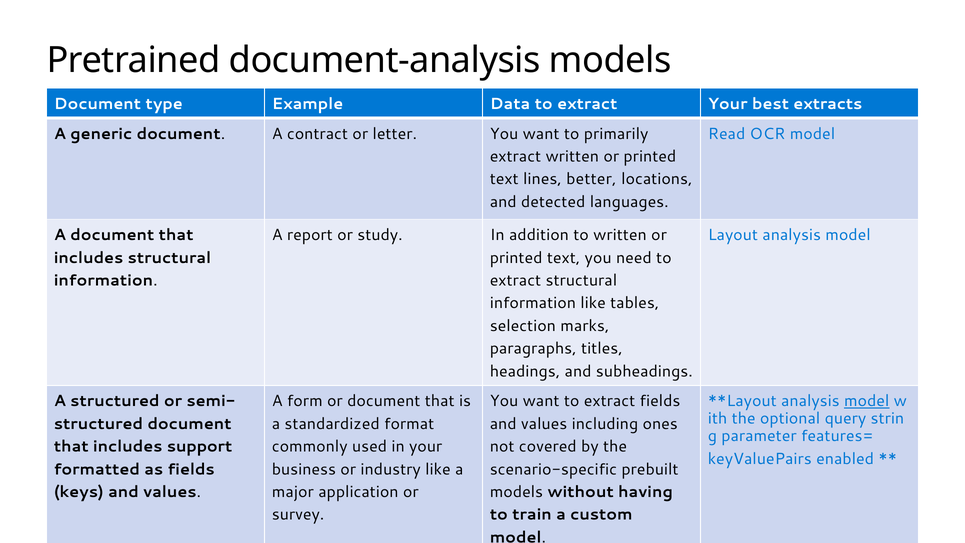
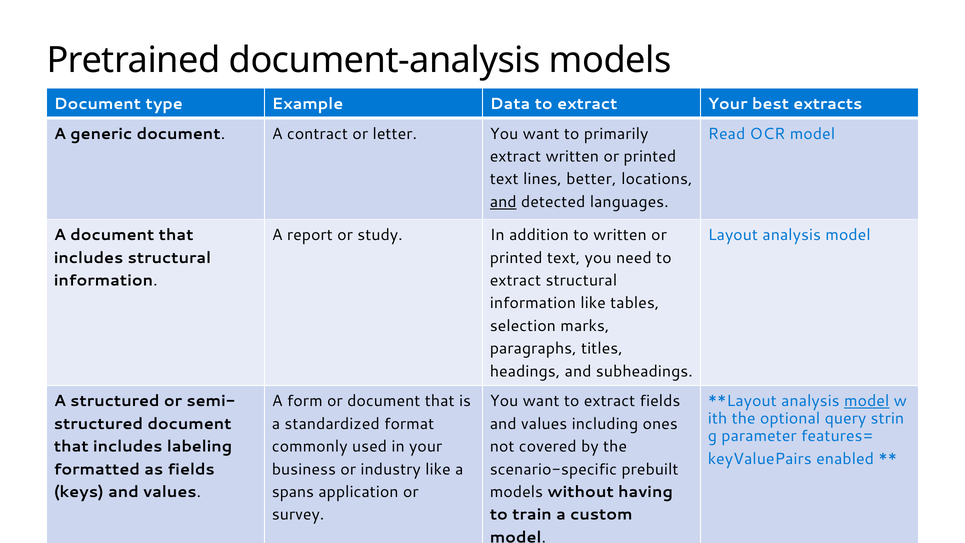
and at (503, 202) underline: none -> present
support: support -> labeling
major: major -> spans
